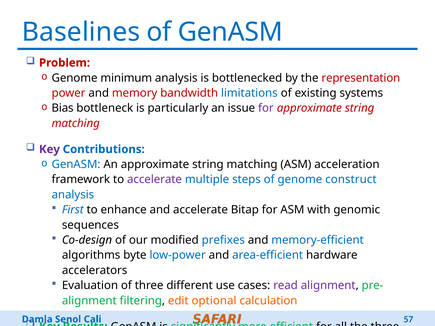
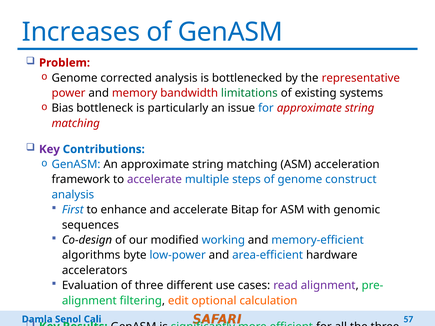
Baselines at (81, 32): Baselines -> Increases
minimum: minimum -> corrected
representation: representation -> representative
limitations colour: blue -> green
for at (266, 108) colour: purple -> blue
prefixes: prefixes -> working
